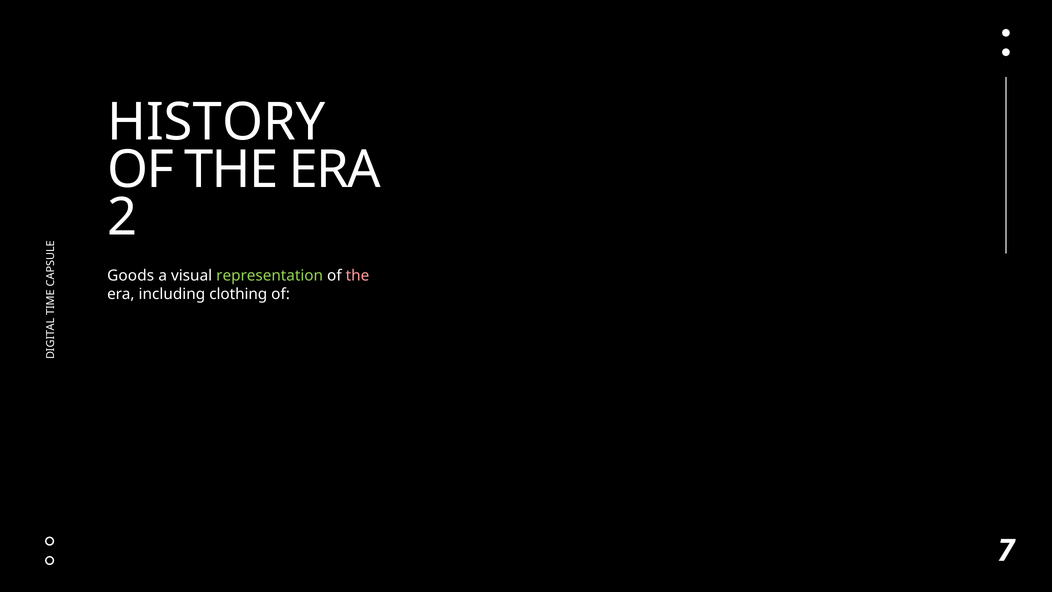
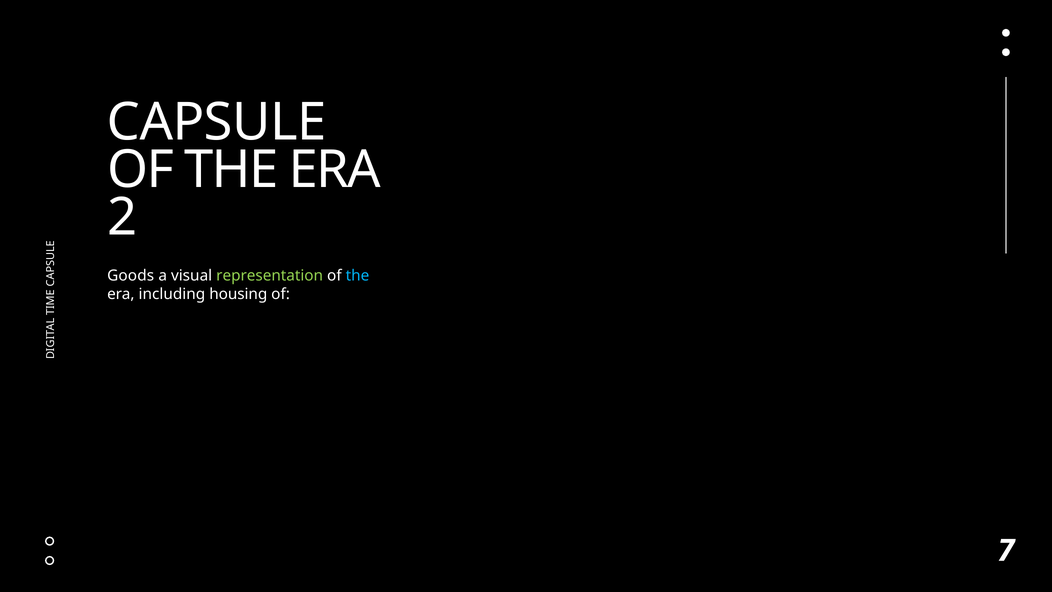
HISTORY: HISTORY -> CAPSULE
the at (358, 276) colour: pink -> light blue
clothing: clothing -> housing
